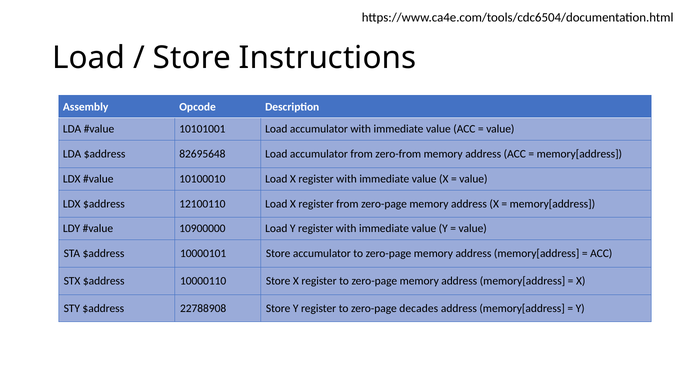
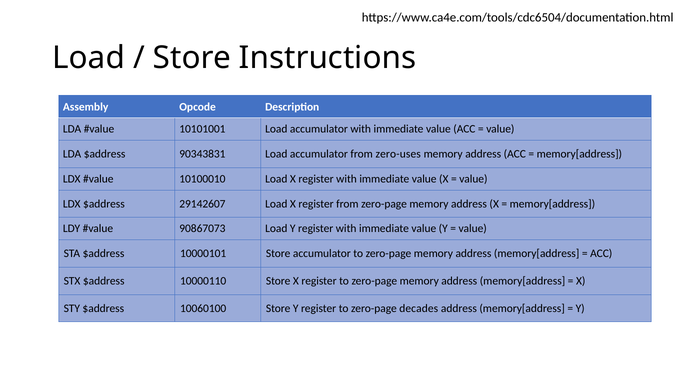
82695648: 82695648 -> 90343831
zero-from: zero-from -> zero-uses
12100110: 12100110 -> 29142607
10900000: 10900000 -> 90867073
22788908: 22788908 -> 10060100
